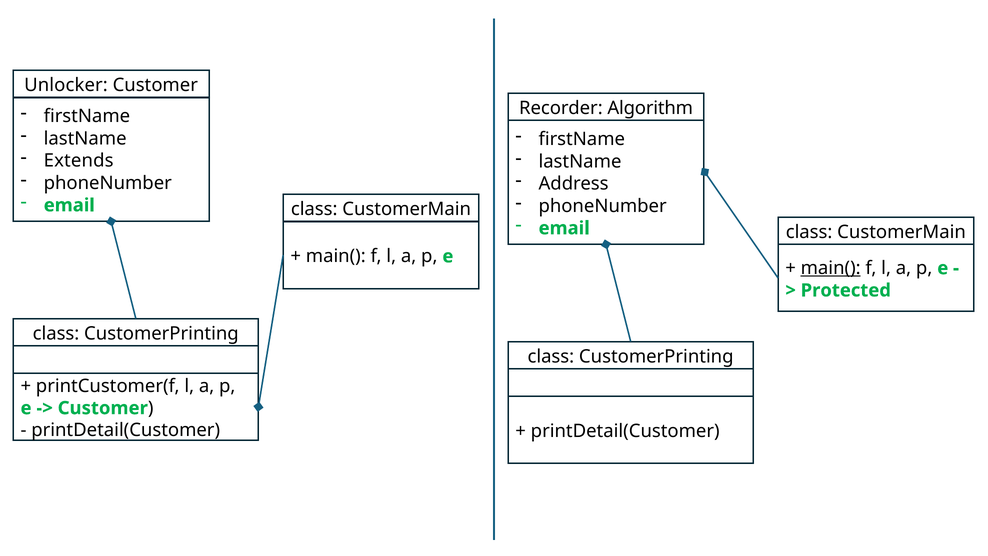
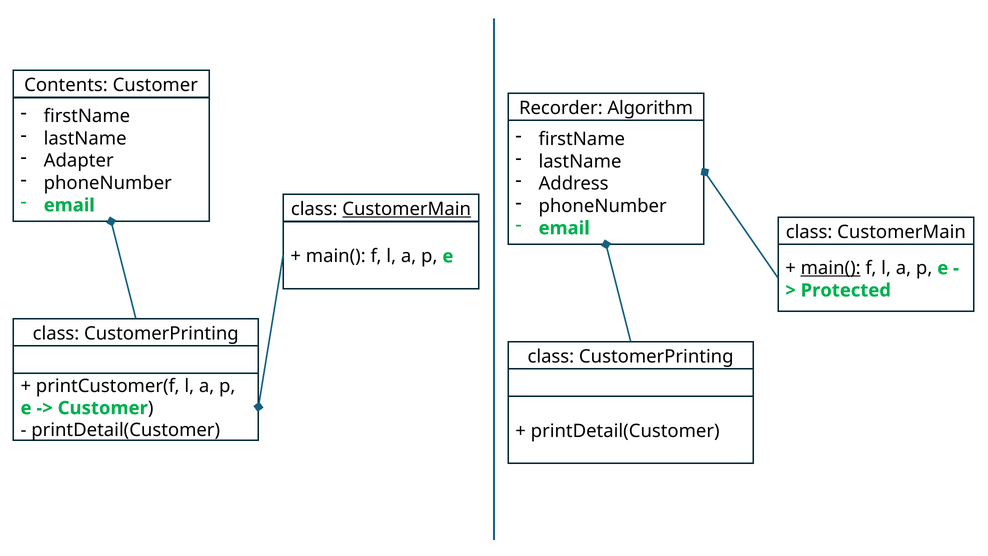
Unlocker: Unlocker -> Contents
Extends: Extends -> Adapter
CustomerMain at (407, 209) underline: none -> present
